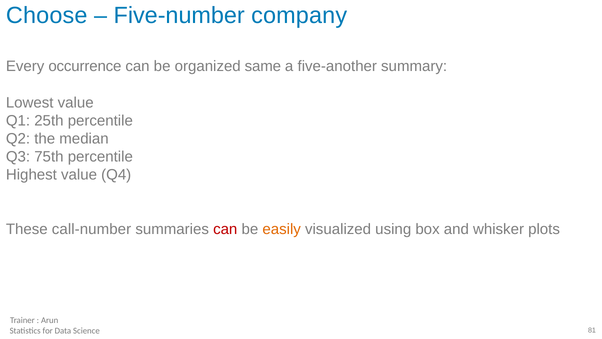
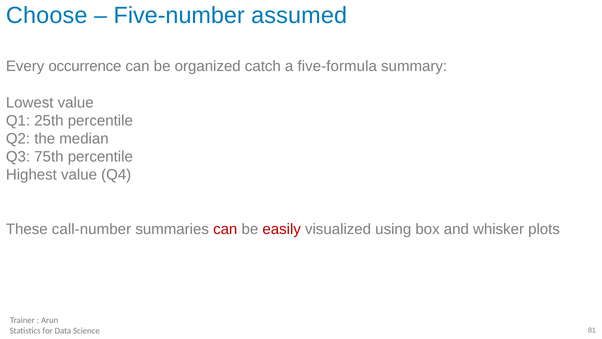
company: company -> assumed
same: same -> catch
five-another: five-another -> five-formula
easily colour: orange -> red
